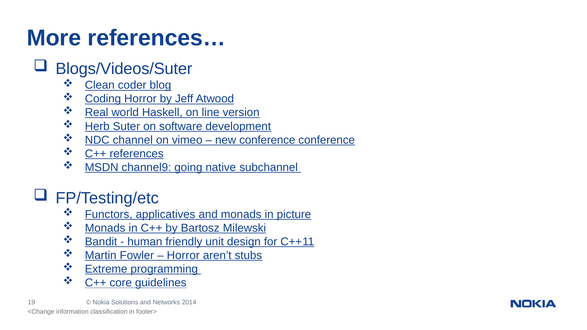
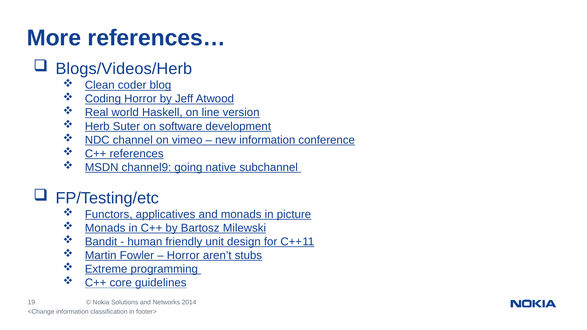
Blogs/Videos/Suter: Blogs/Videos/Suter -> Blogs/Videos/Herb
new conference: conference -> information
